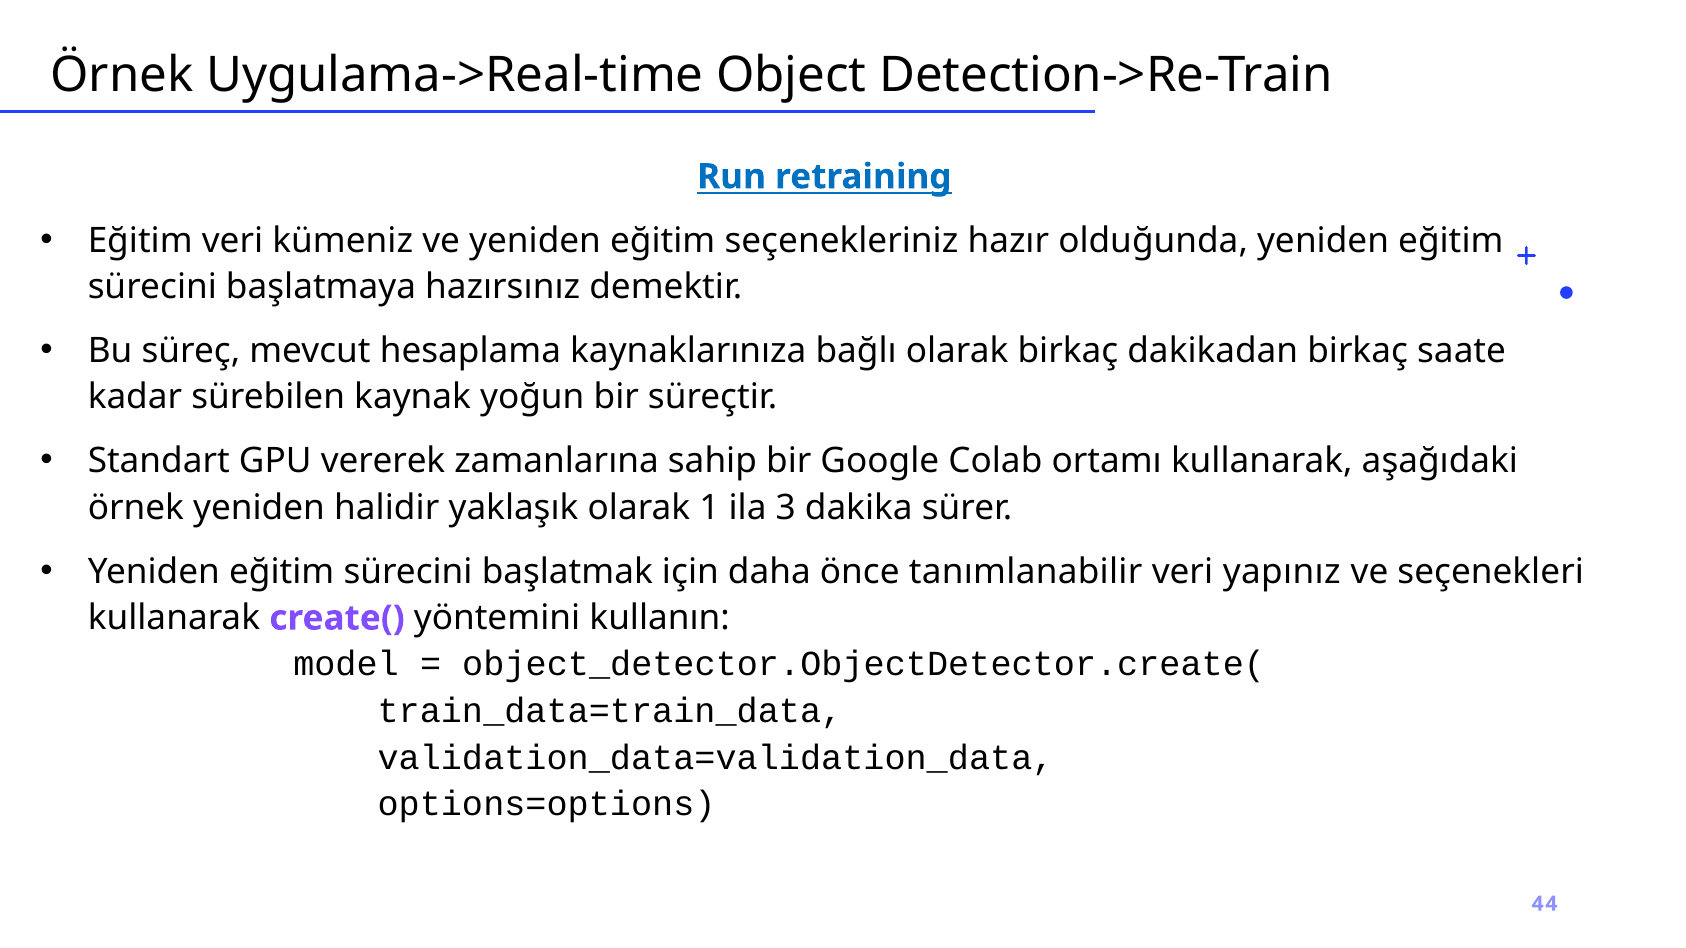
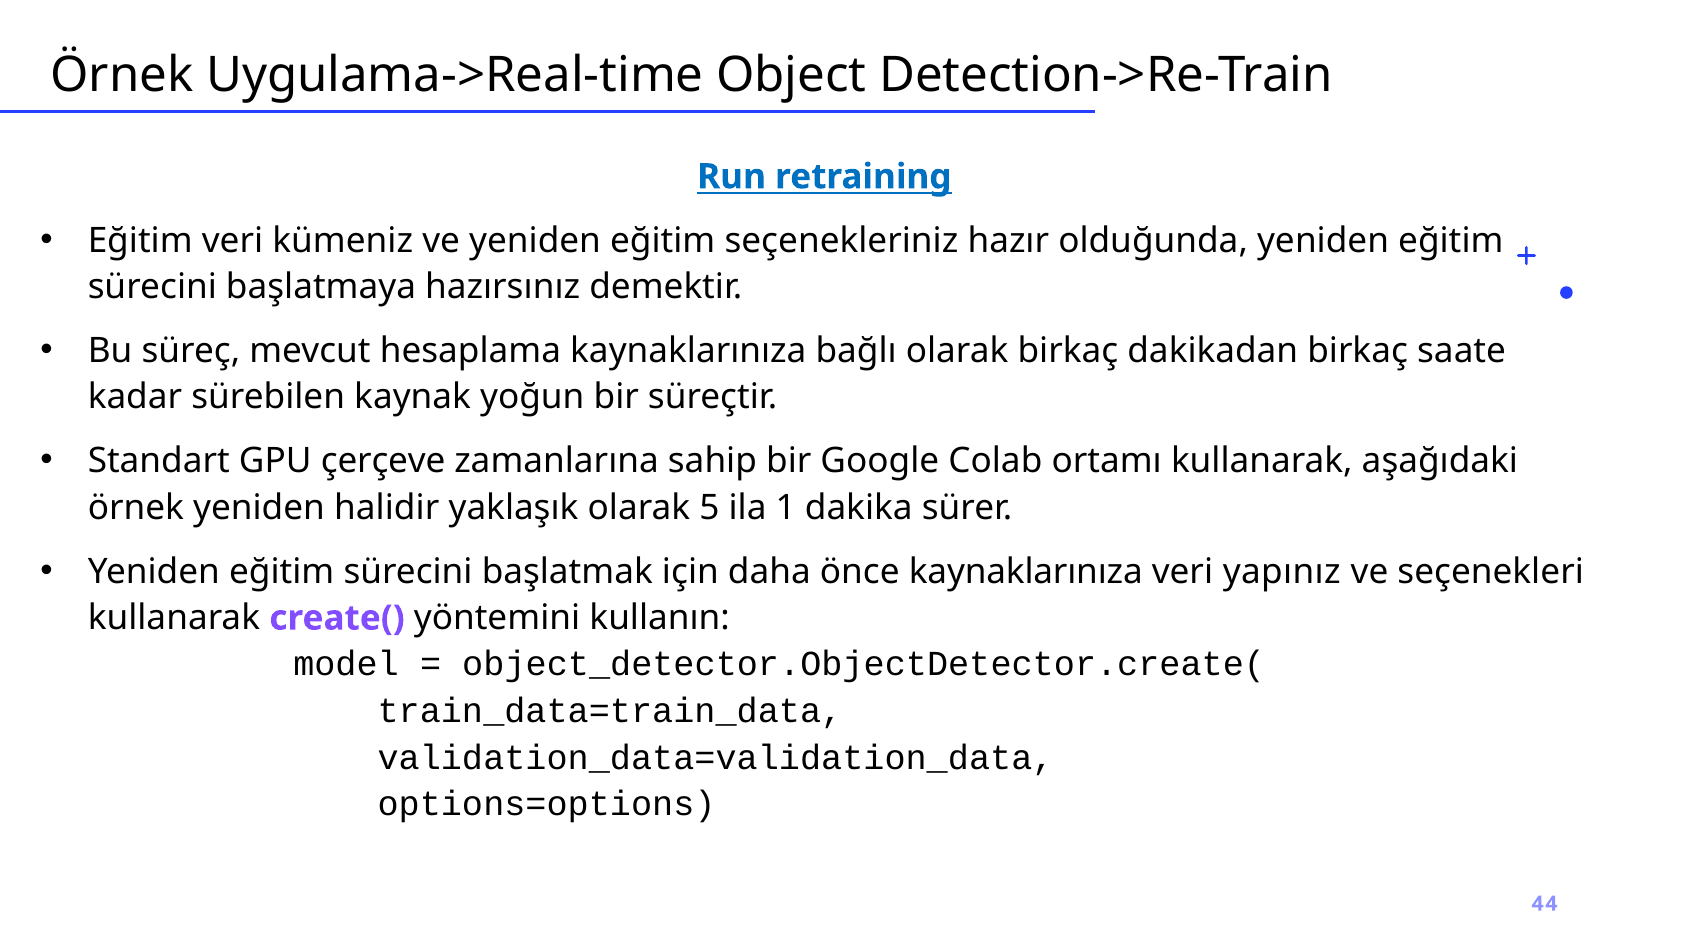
vererek: vererek -> çerçeve
1: 1 -> 5
3: 3 -> 1
önce tanımlanabilir: tanımlanabilir -> kaynaklarınıza
